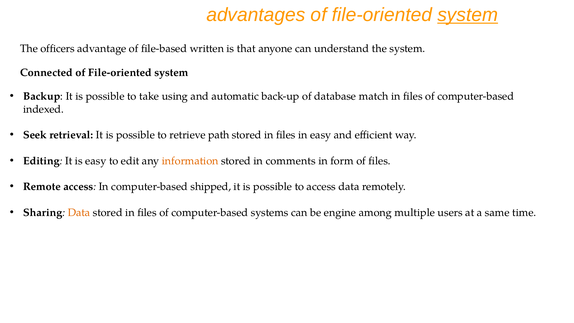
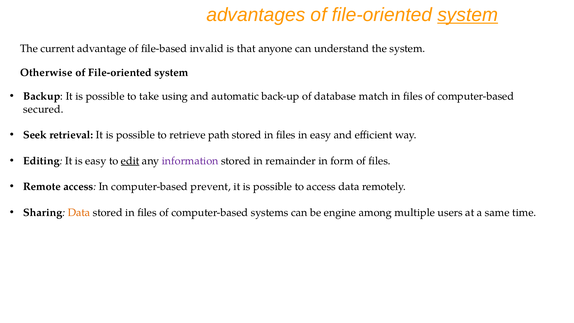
officers: officers -> current
written: written -> invalid
Connected: Connected -> Otherwise
indexed: indexed -> secured
edit underline: none -> present
information colour: orange -> purple
comments: comments -> remainder
shipped: shipped -> prevent
